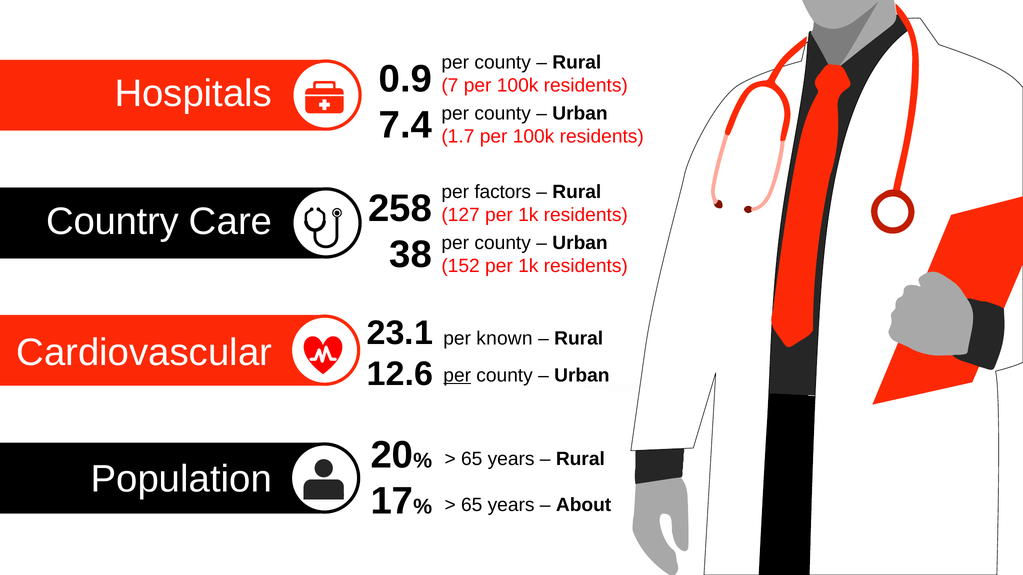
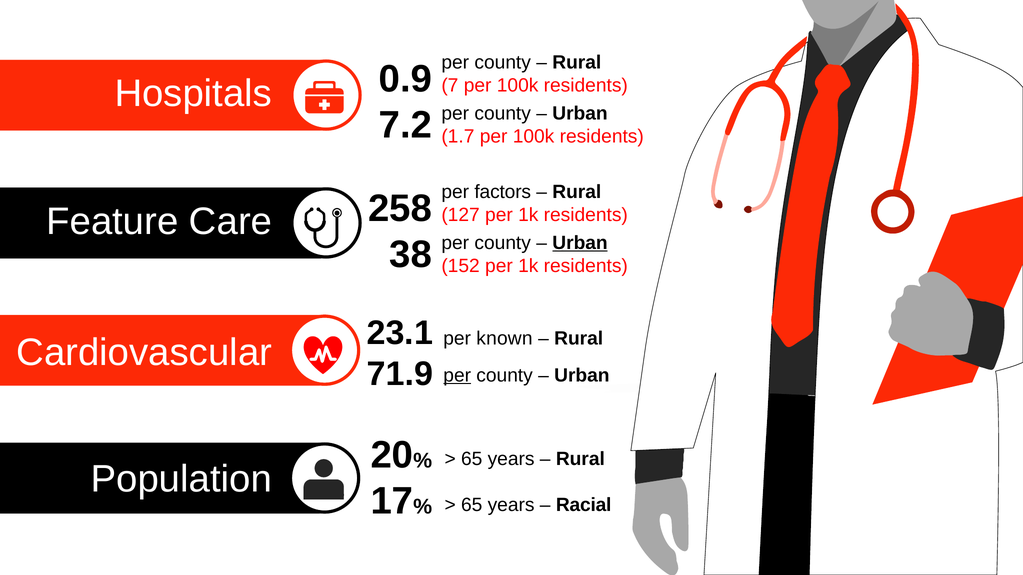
7.4: 7.4 -> 7.2
Country: Country -> Feature
Urban at (580, 243) underline: none -> present
12.6: 12.6 -> 71.9
About: About -> Racial
